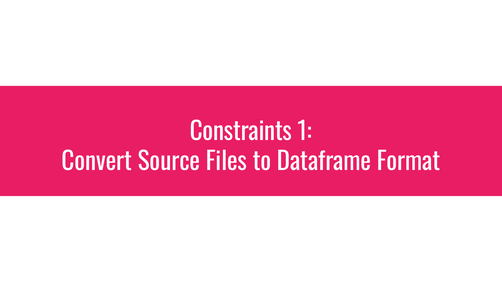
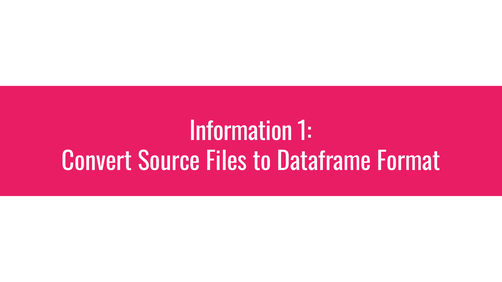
Constraints: Constraints -> Information
